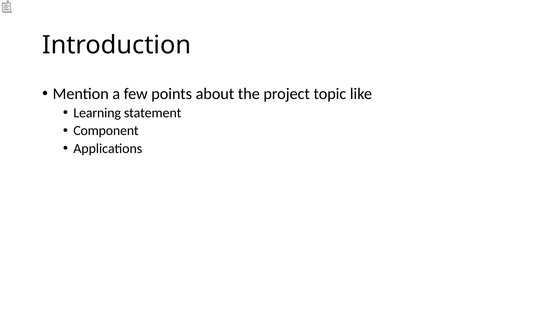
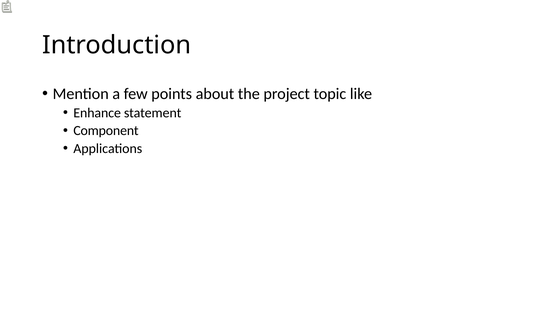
Learning: Learning -> Enhance
